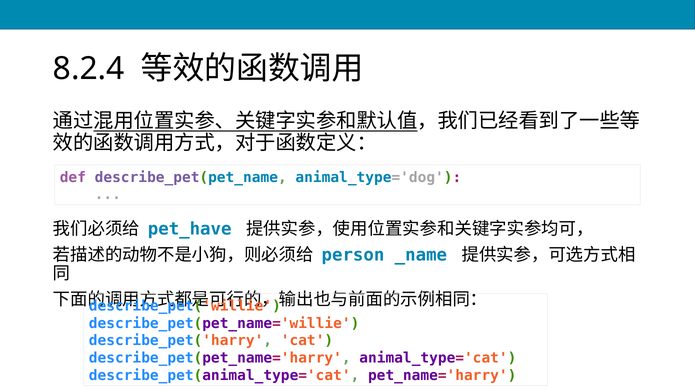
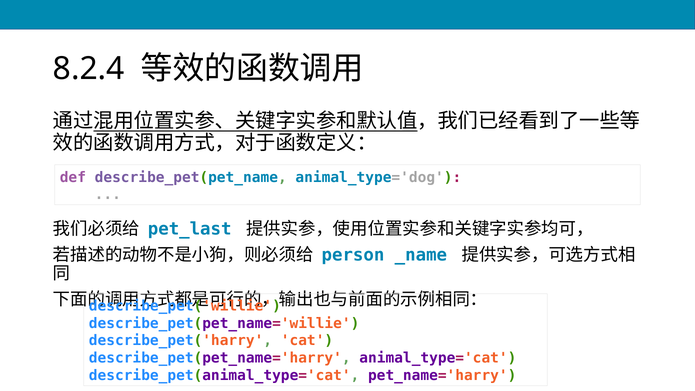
pet_have: pet_have -> pet_last
